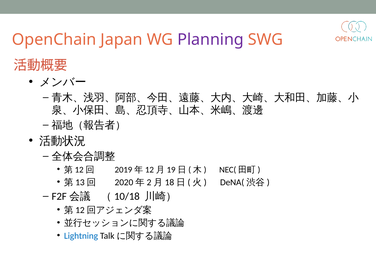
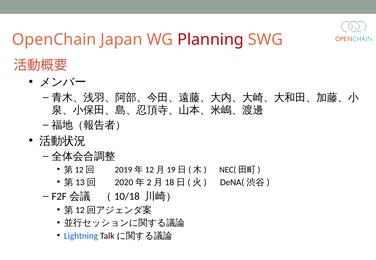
Planning colour: purple -> red
